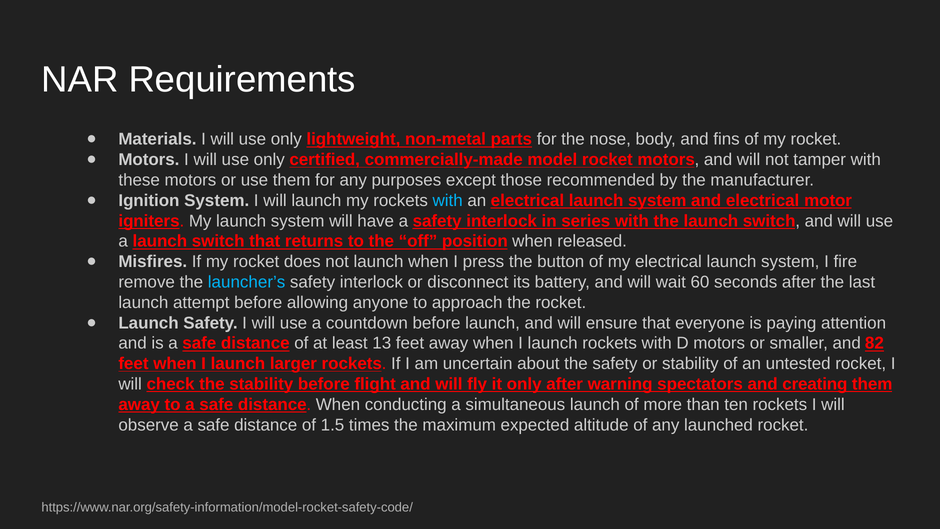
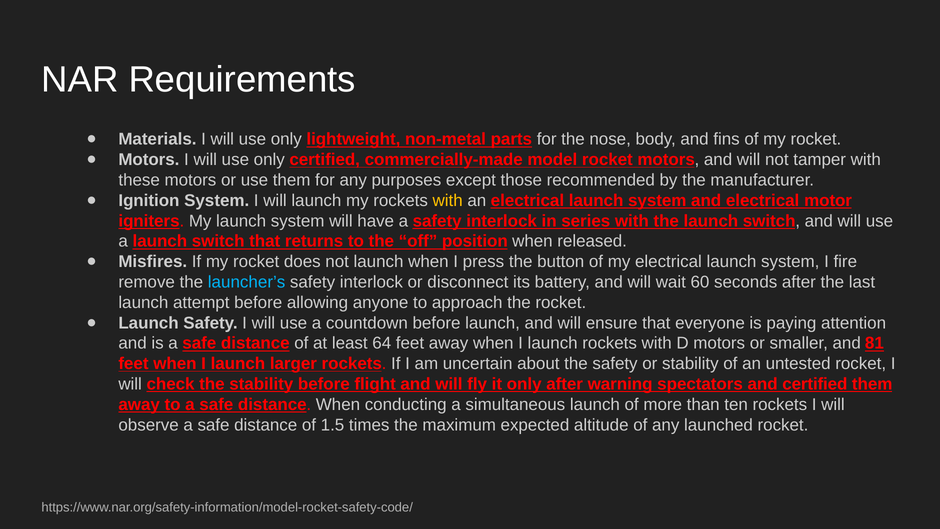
with at (448, 200) colour: light blue -> yellow
13: 13 -> 64
82: 82 -> 81
and creating: creating -> certified
